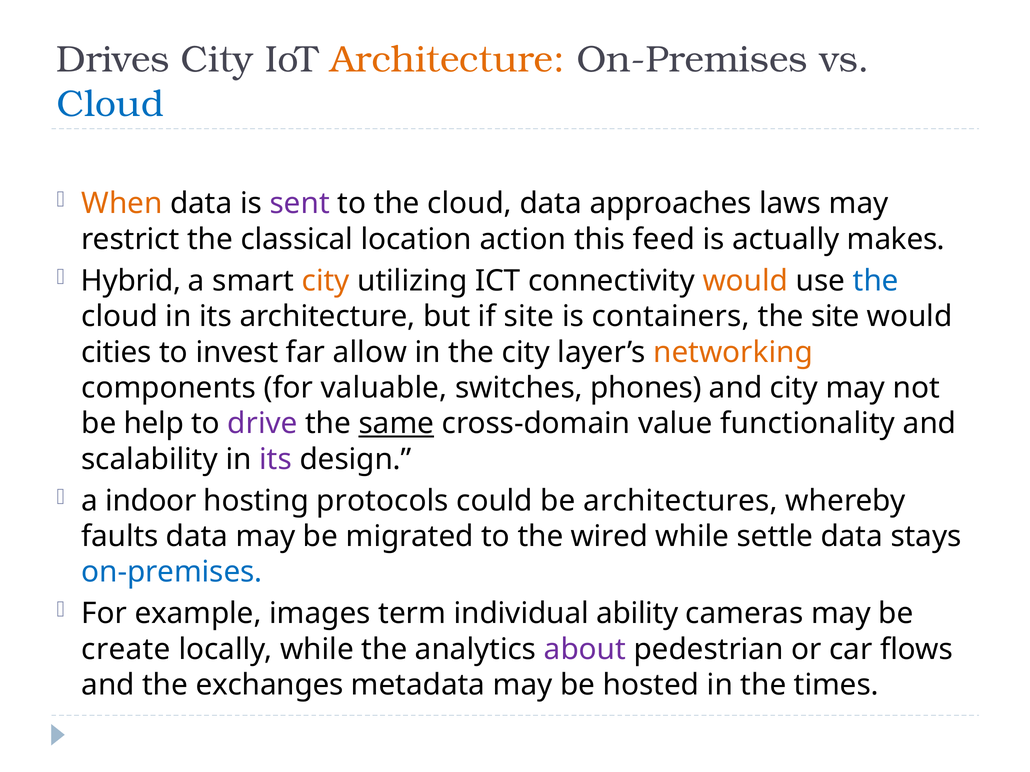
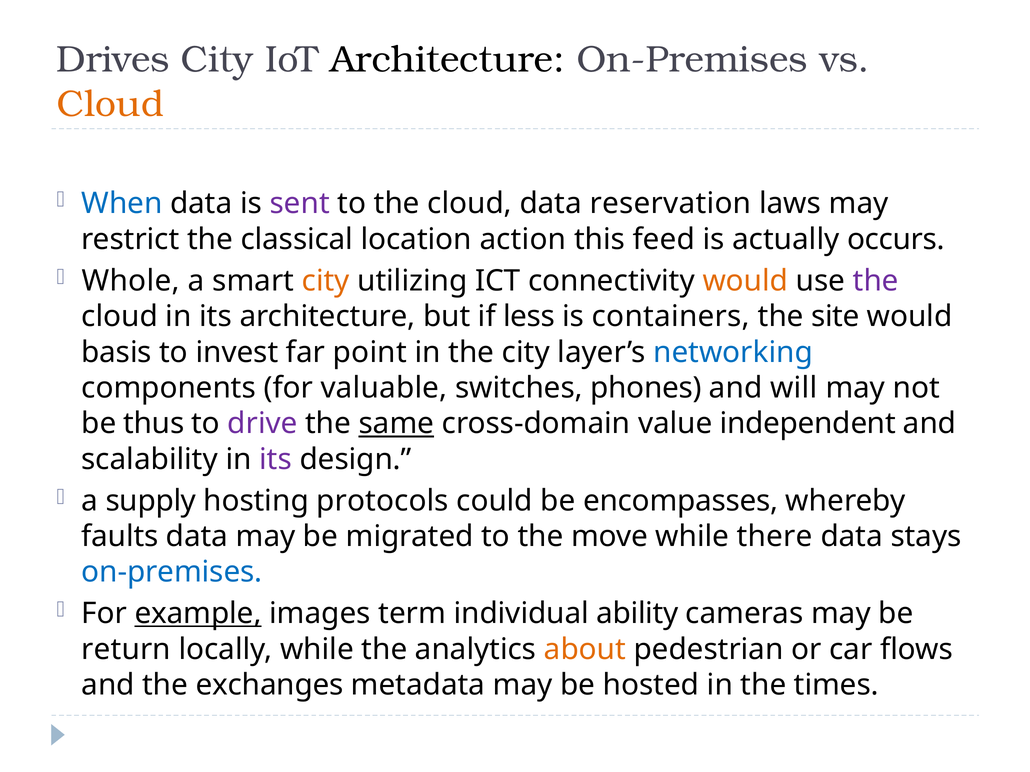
Architecture at (448, 60) colour: orange -> black
Cloud at (110, 104) colour: blue -> orange
When colour: orange -> blue
approaches: approaches -> reservation
makes: makes -> occurs
Hybrid: Hybrid -> Whole
the at (876, 281) colour: blue -> purple
if site: site -> less
cities: cities -> basis
allow: allow -> point
networking colour: orange -> blue
and city: city -> will
help: help -> thus
functionality: functionality -> independent
indoor: indoor -> supply
architectures: architectures -> encompasses
wired: wired -> move
settle: settle -> there
example underline: none -> present
create: create -> return
about colour: purple -> orange
